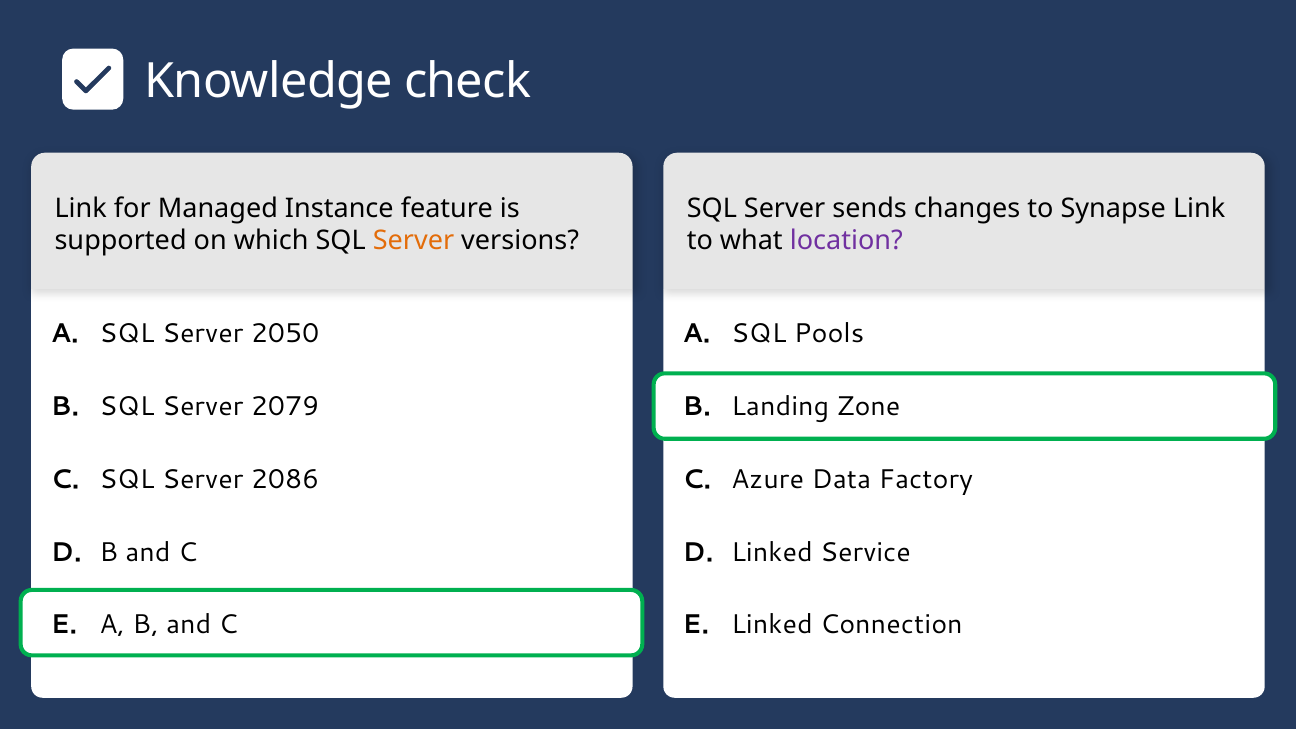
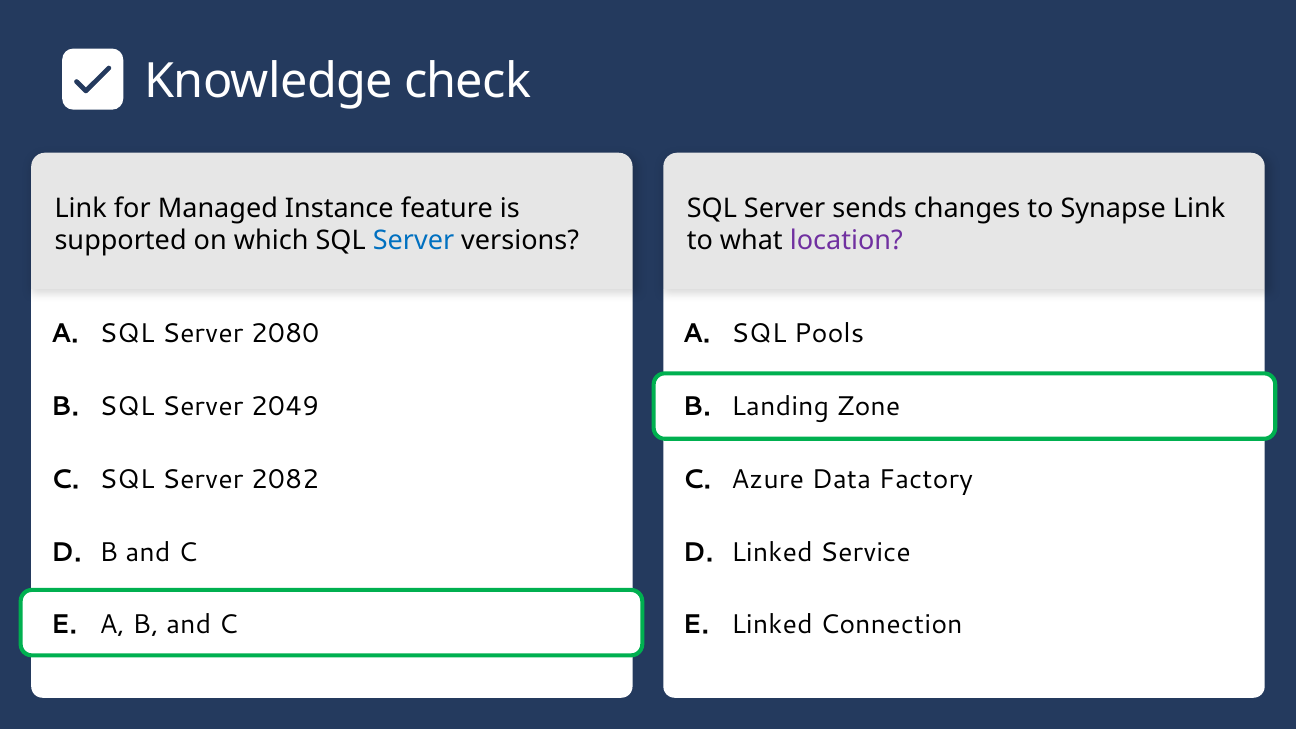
Server at (413, 241) colour: orange -> blue
2050: 2050 -> 2080
2079: 2079 -> 2049
2086: 2086 -> 2082
